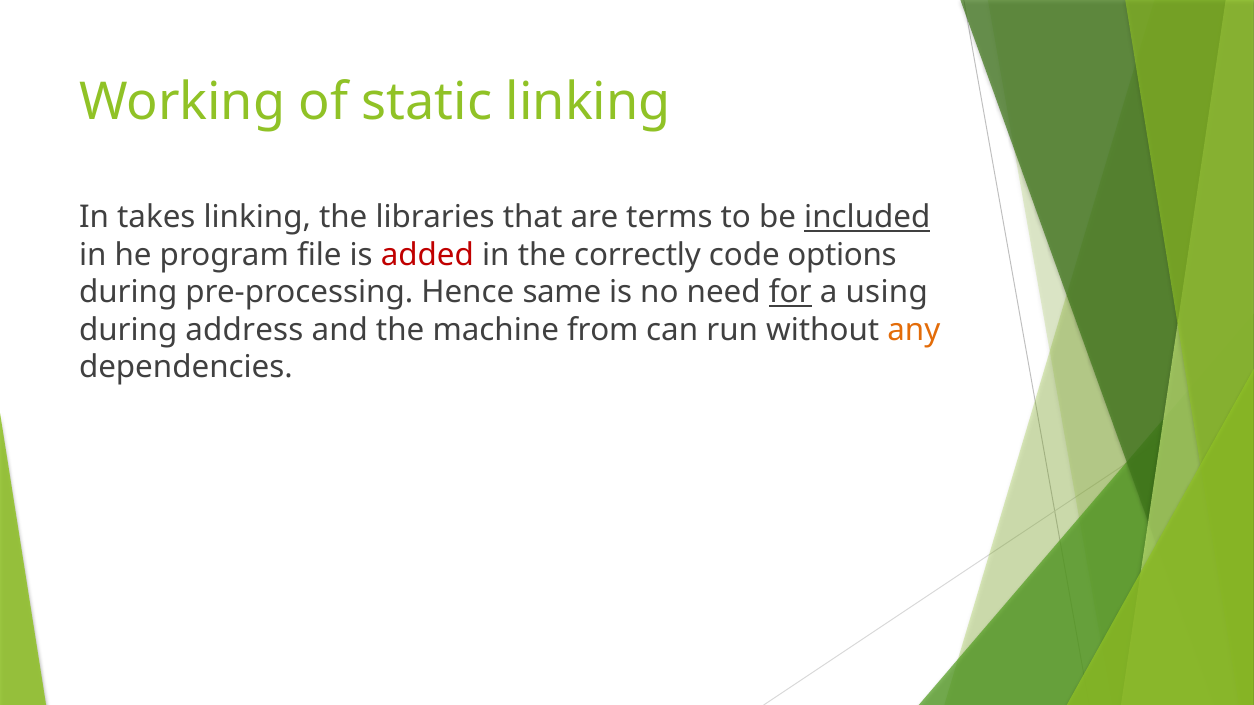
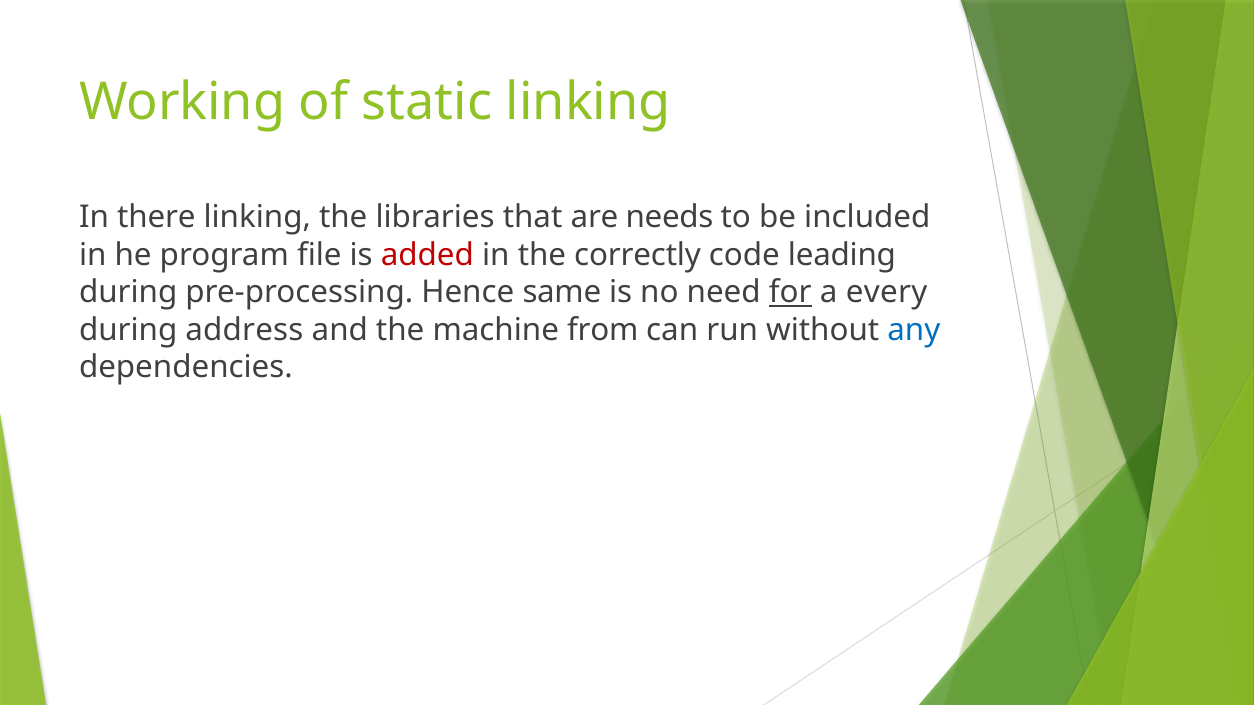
takes: takes -> there
terms: terms -> needs
included underline: present -> none
options: options -> leading
using: using -> every
any colour: orange -> blue
